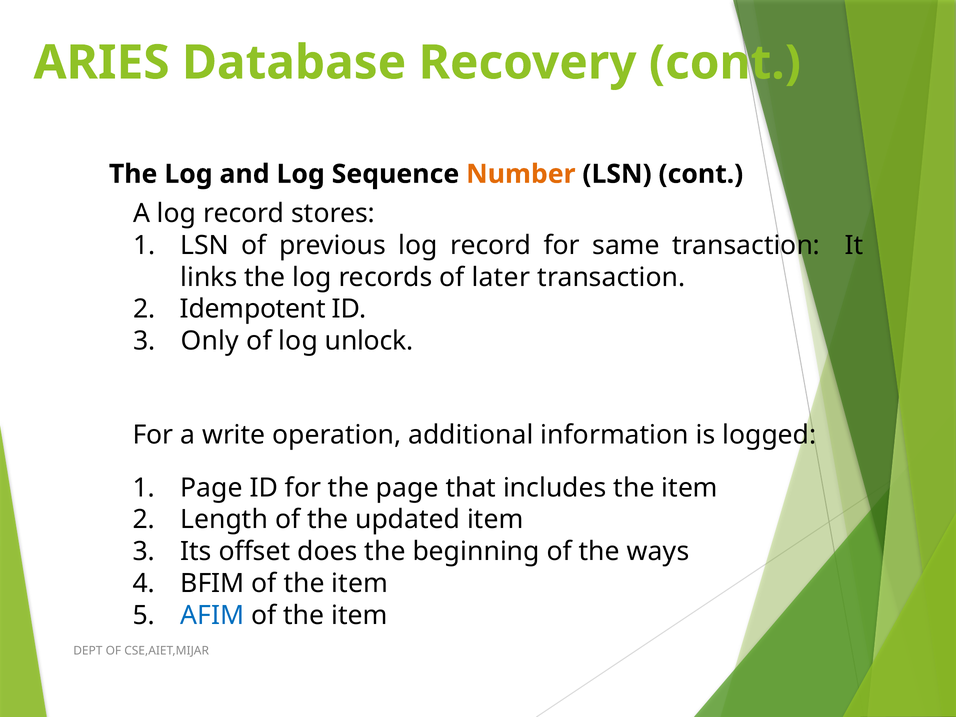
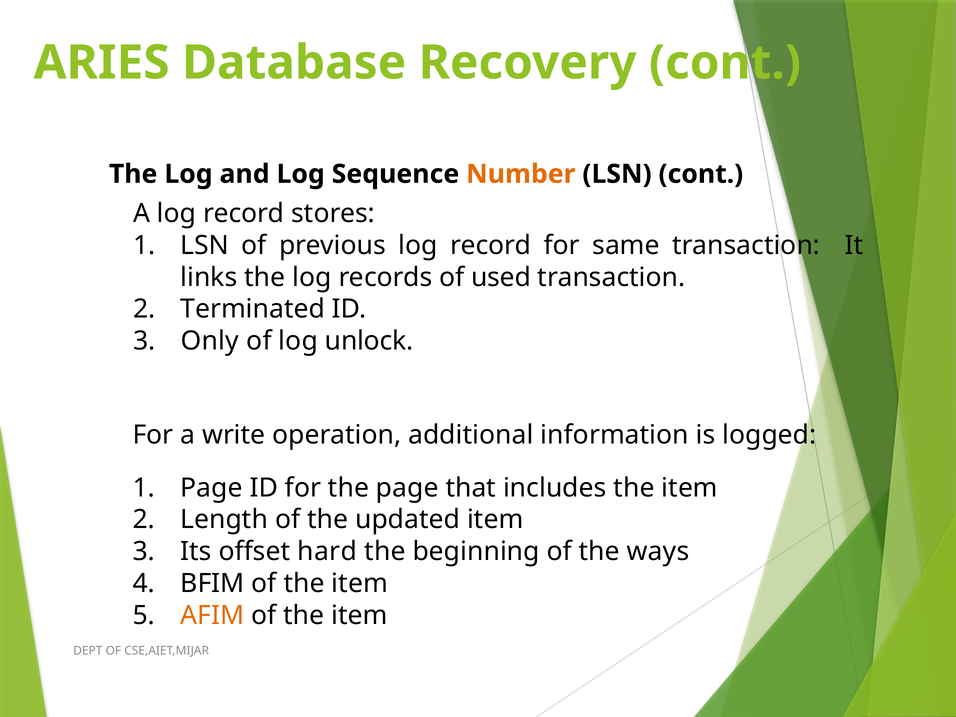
later: later -> used
Idempotent: Idempotent -> Terminated
does: does -> hard
AFIM colour: blue -> orange
